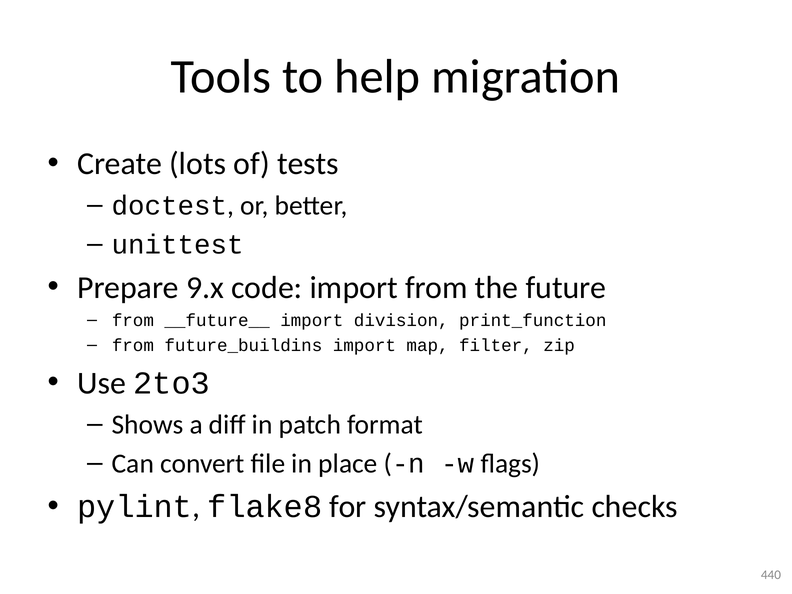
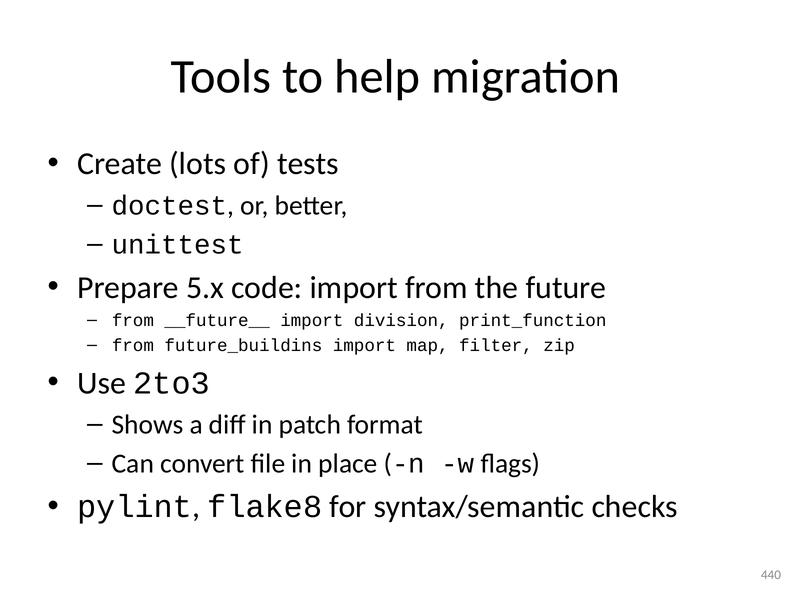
9.x: 9.x -> 5.x
